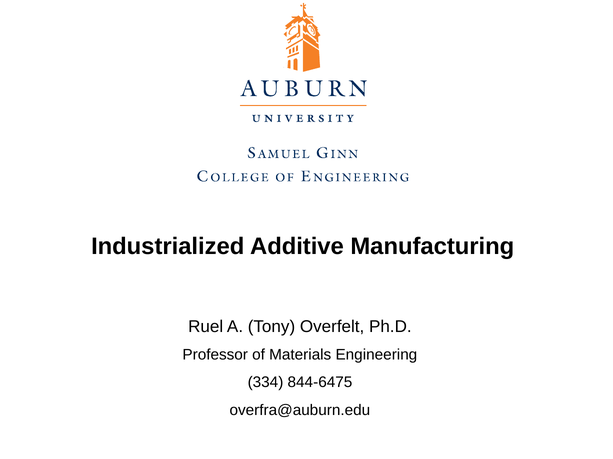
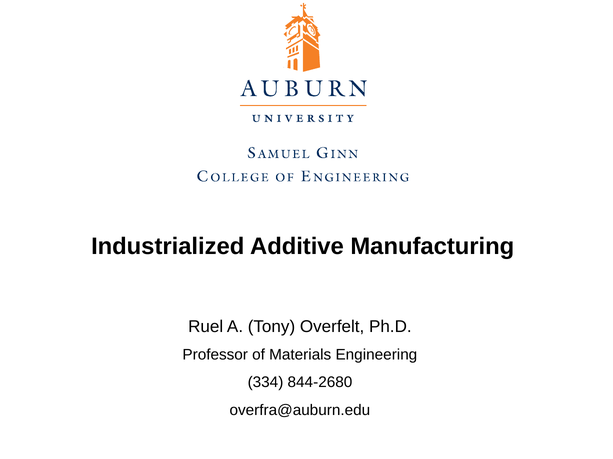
844-6475: 844-6475 -> 844-2680
